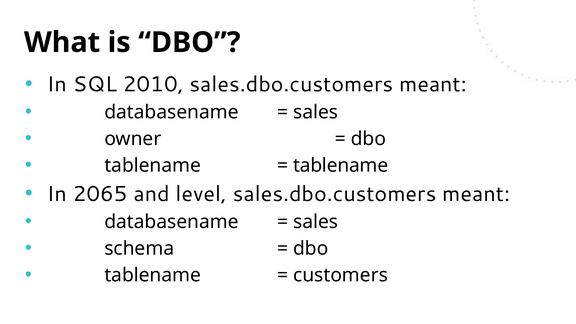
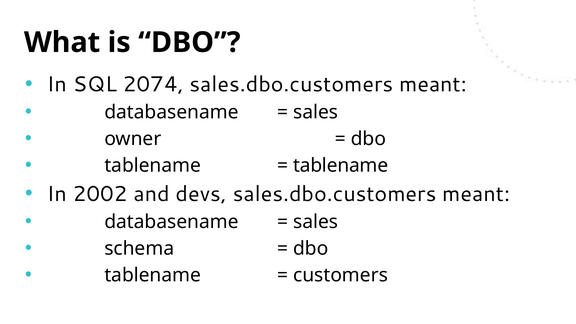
2010: 2010 -> 2074
2065: 2065 -> 2002
level: level -> devs
